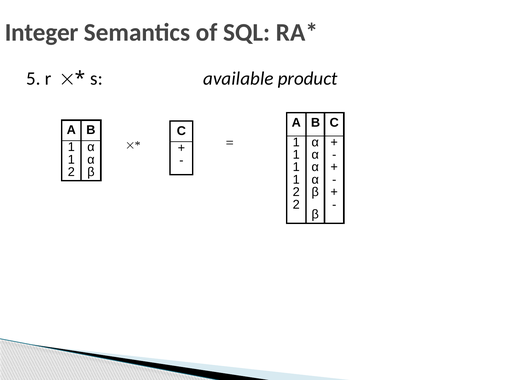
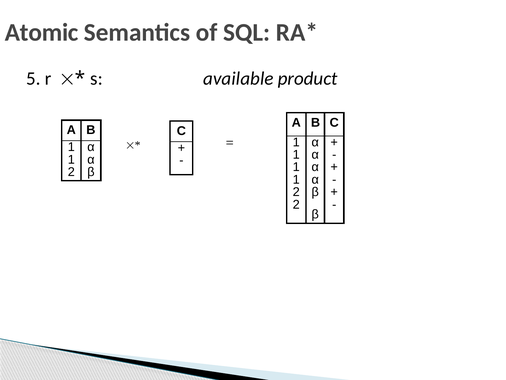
Integer: Integer -> Atomic
